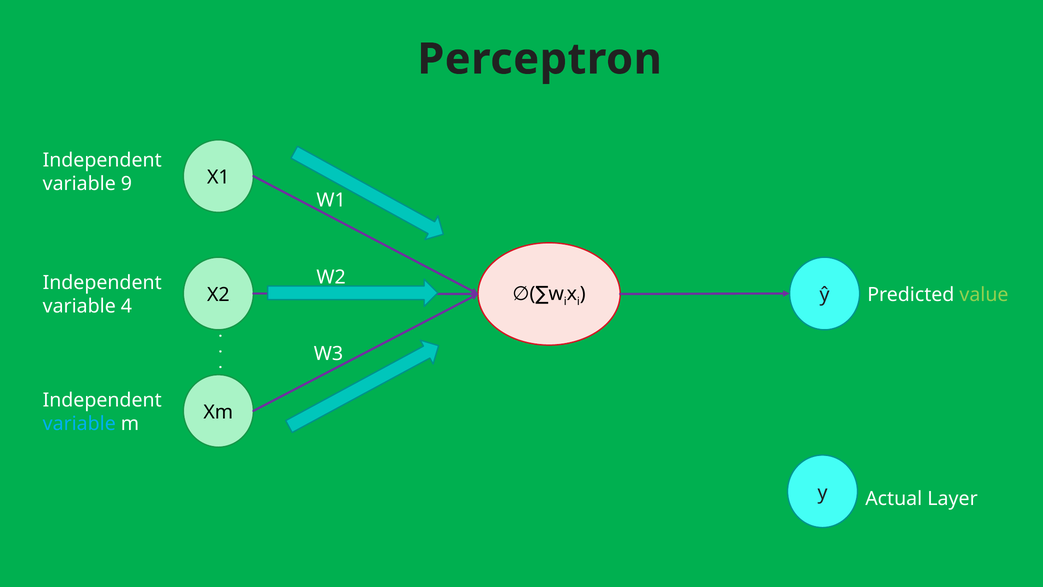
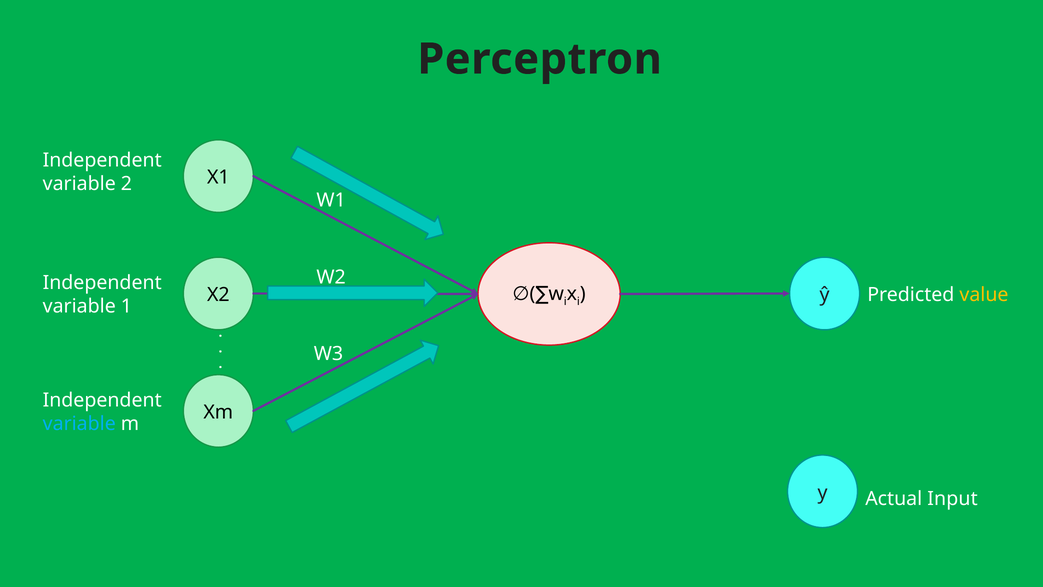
9: 9 -> 2
value colour: light green -> yellow
4: 4 -> 1
Layer: Layer -> Input
